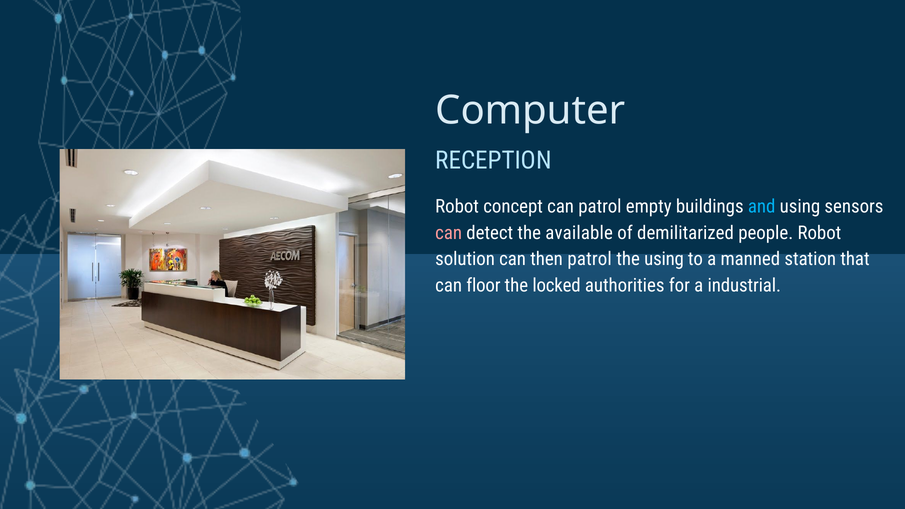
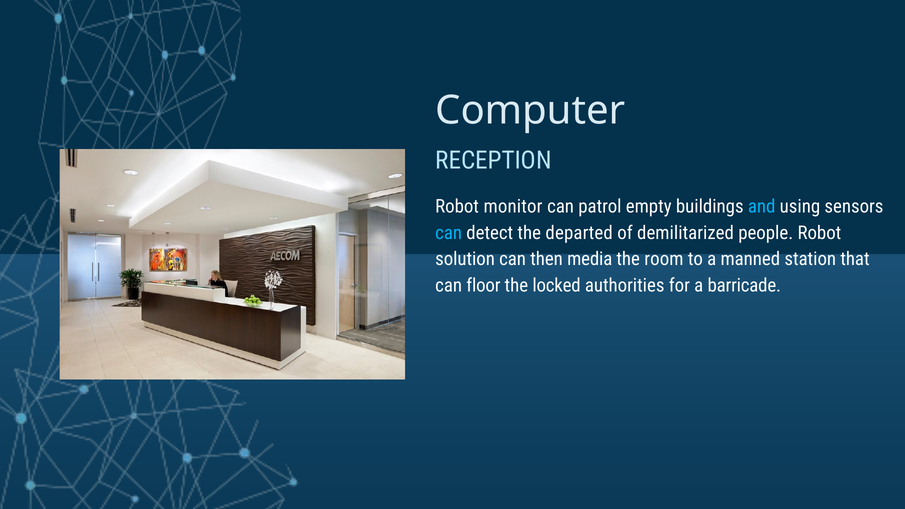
concept: concept -> monitor
can at (449, 233) colour: pink -> light blue
available: available -> departed
then patrol: patrol -> media
the using: using -> room
industrial: industrial -> barricade
